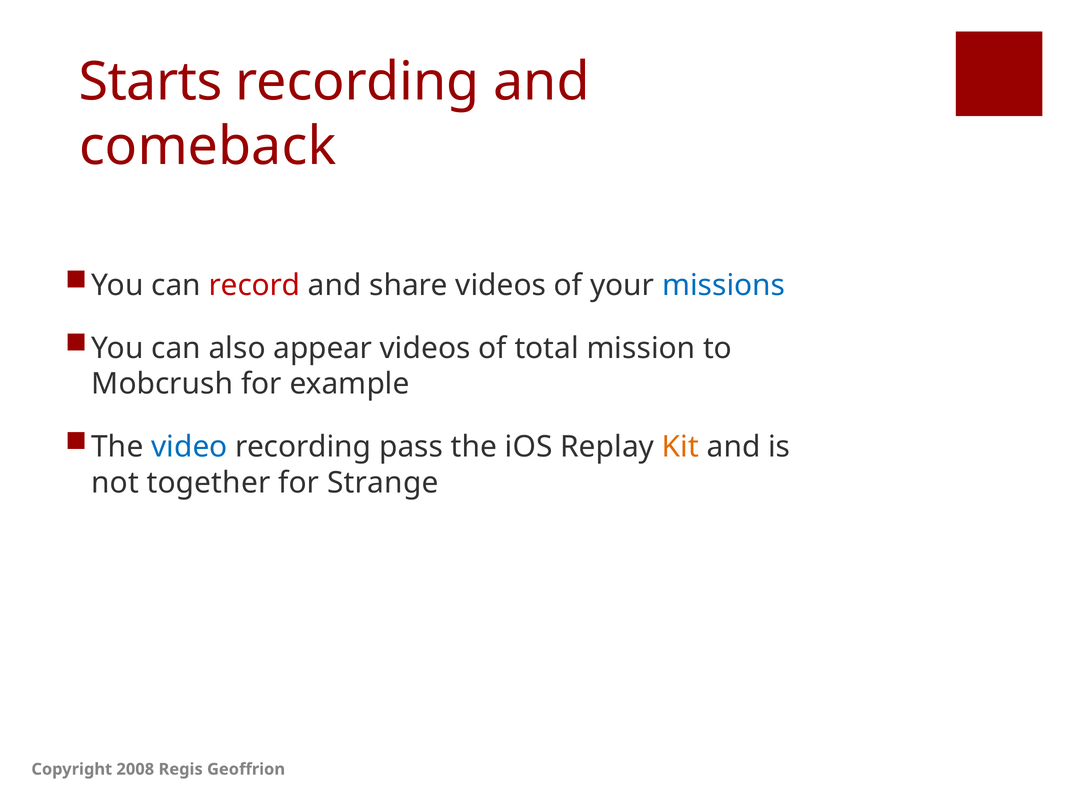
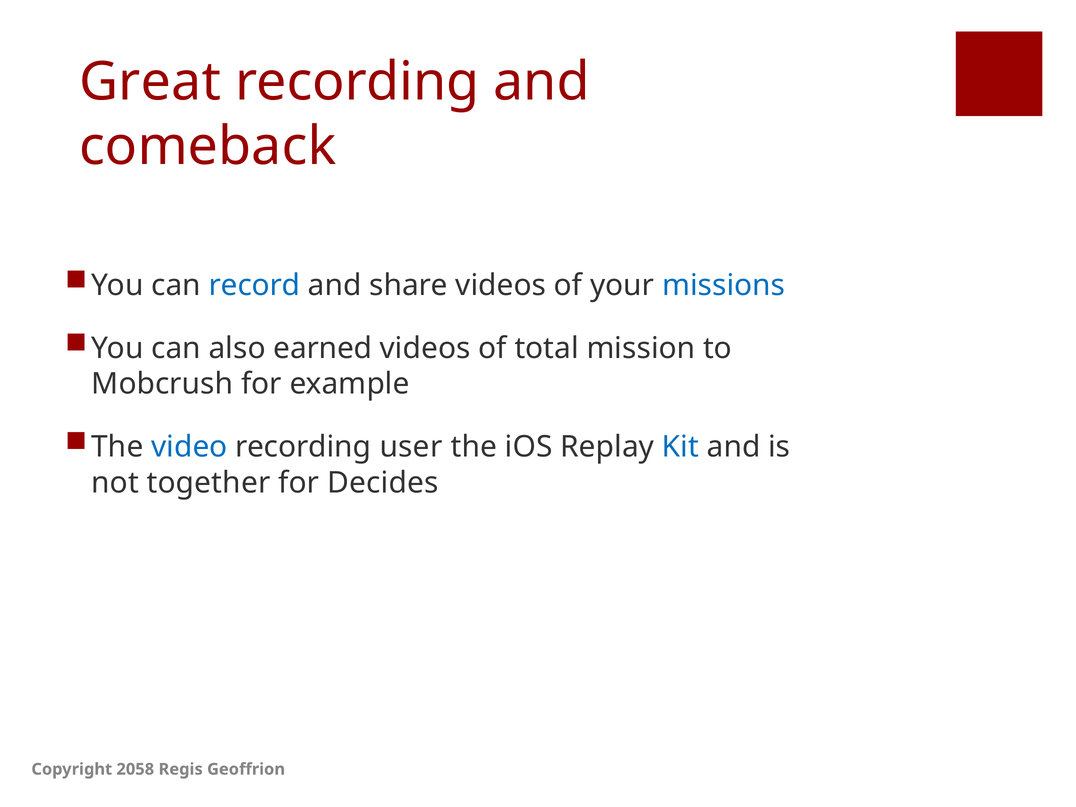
Starts: Starts -> Great
record colour: red -> blue
appear: appear -> earned
pass: pass -> user
Kit colour: orange -> blue
Strange: Strange -> Decides
2008: 2008 -> 2058
